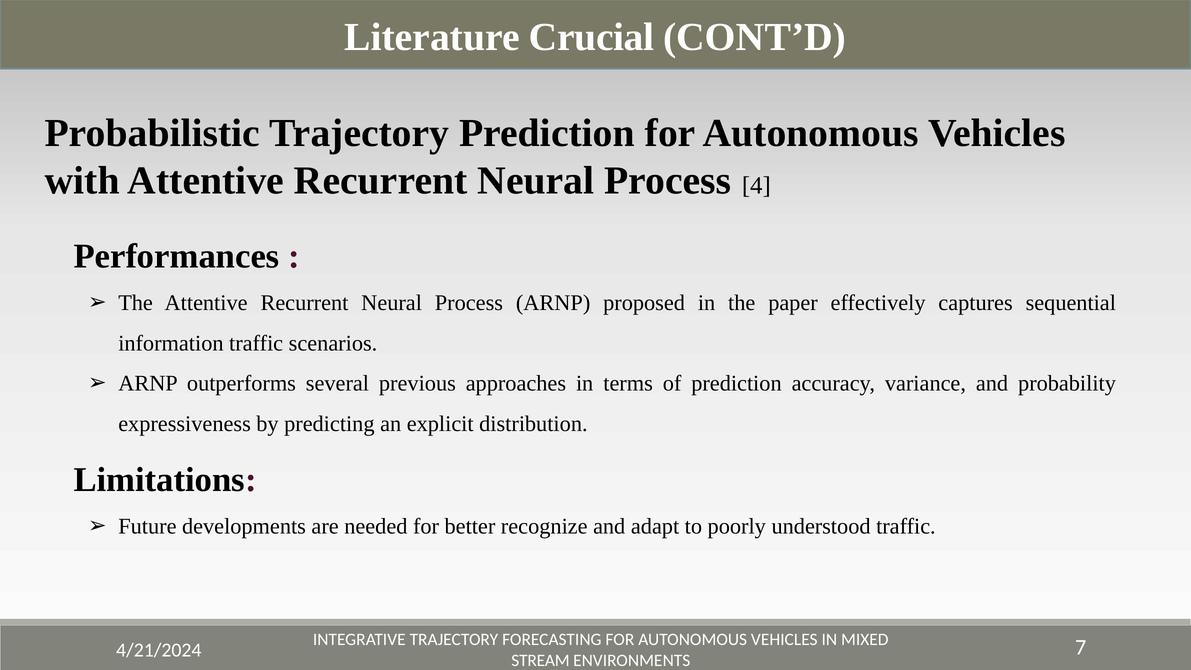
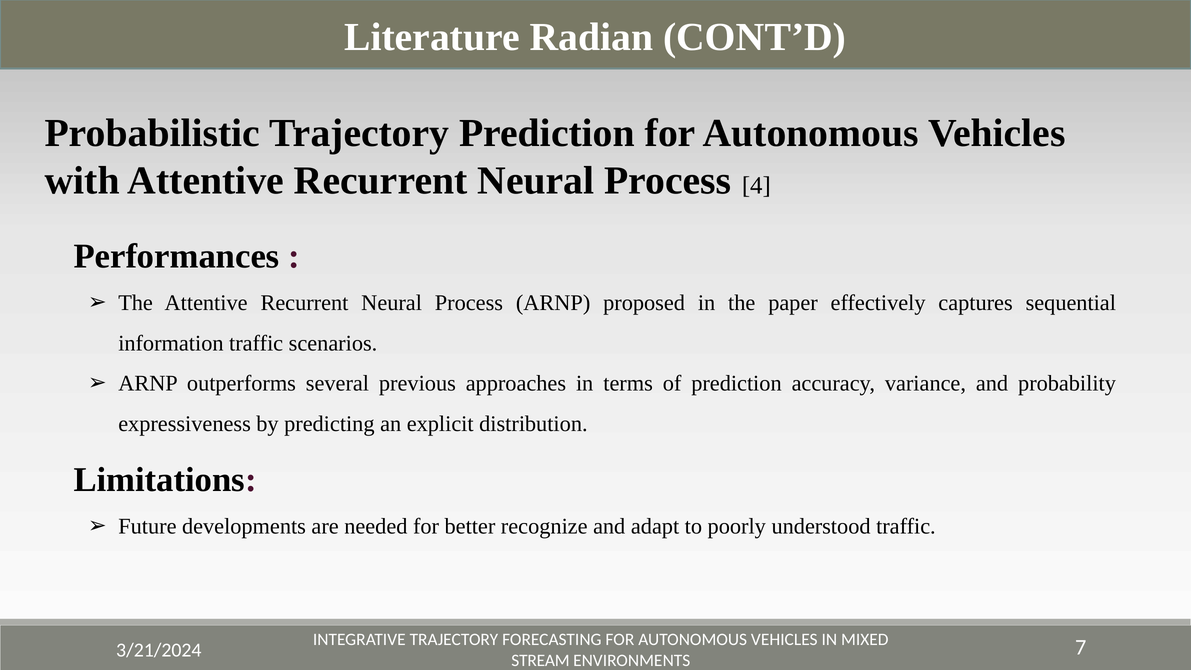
Crucial: Crucial -> Radian
4/21/2024: 4/21/2024 -> 3/21/2024
